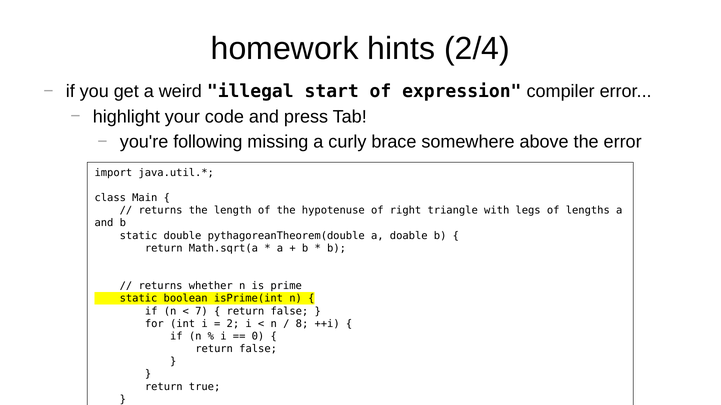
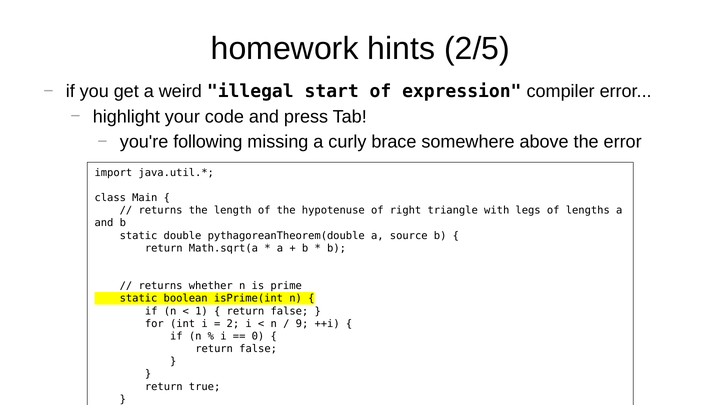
2/4: 2/4 -> 2/5
doable: doable -> source
7: 7 -> 1
8: 8 -> 9
